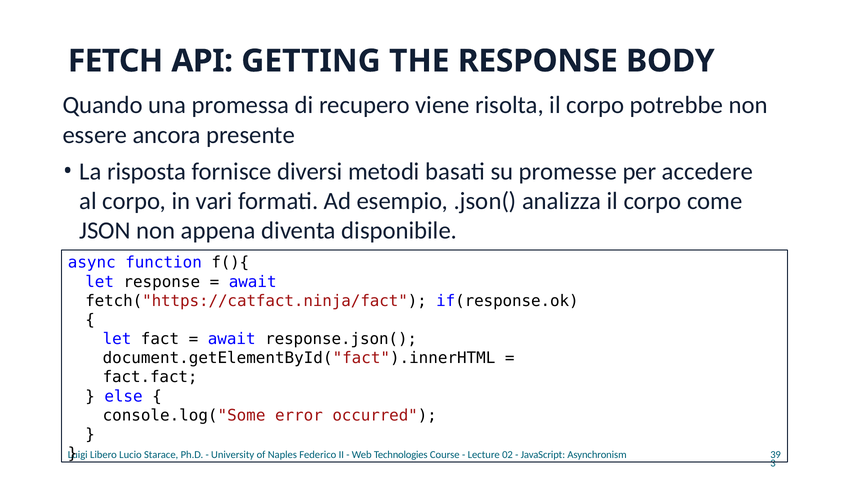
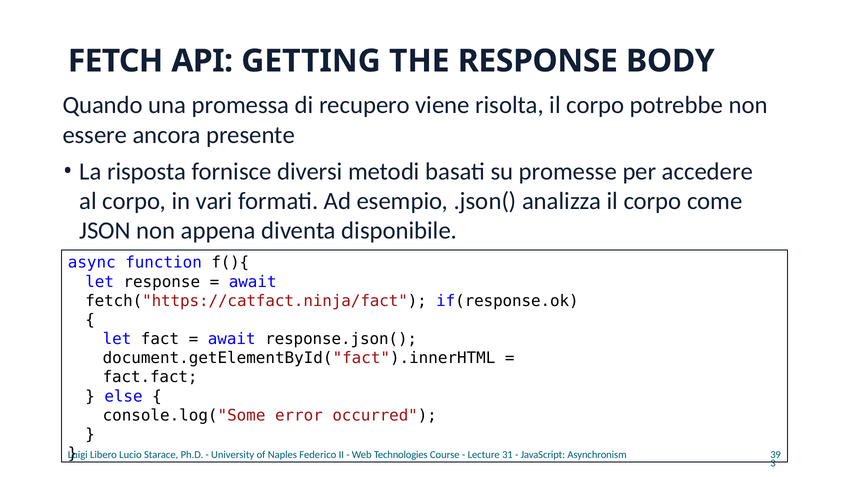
02: 02 -> 31
